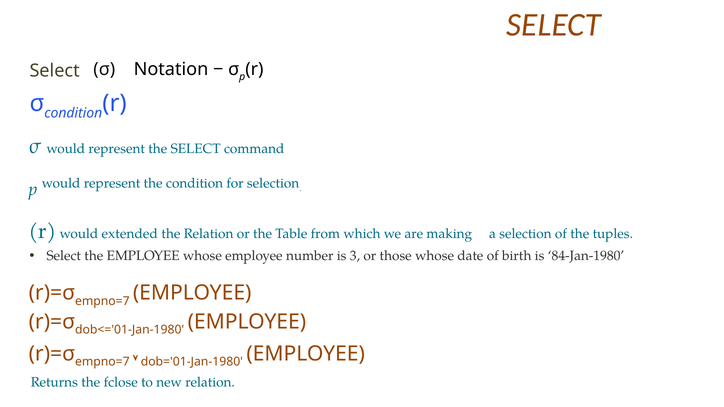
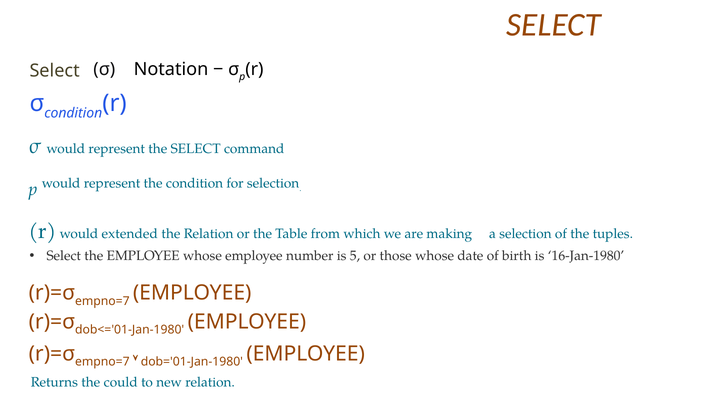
3: 3 -> 5
84-Jan-1980: 84-Jan-1980 -> 16-Jan-1980
fclose: fclose -> could
